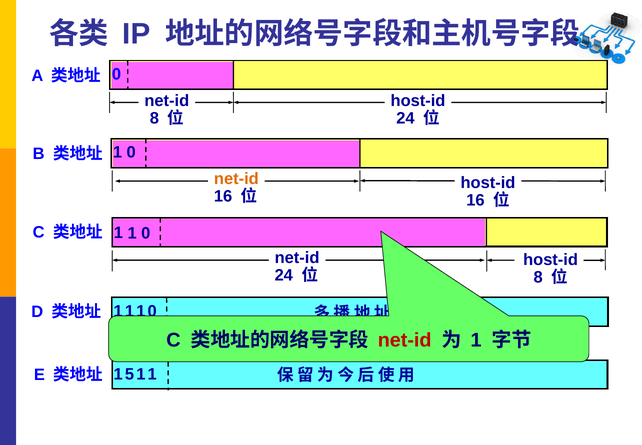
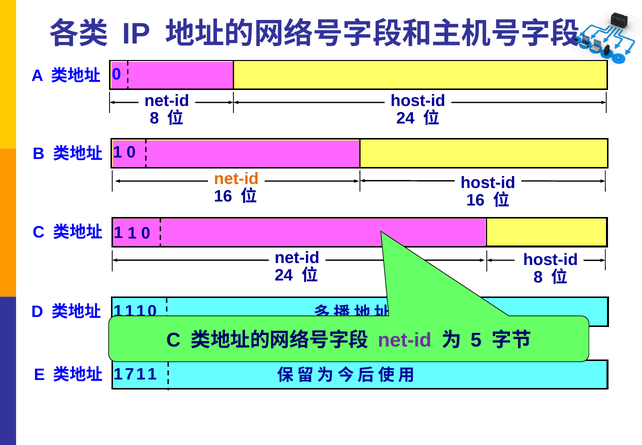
net-id at (405, 340) colour: red -> purple
1 at (476, 340): 1 -> 5
5: 5 -> 7
